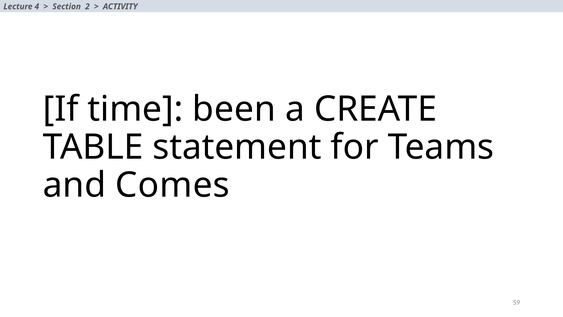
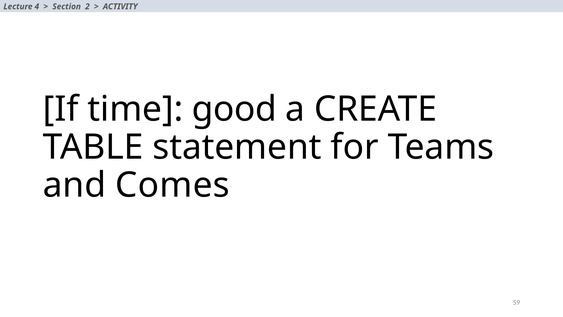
been: been -> good
